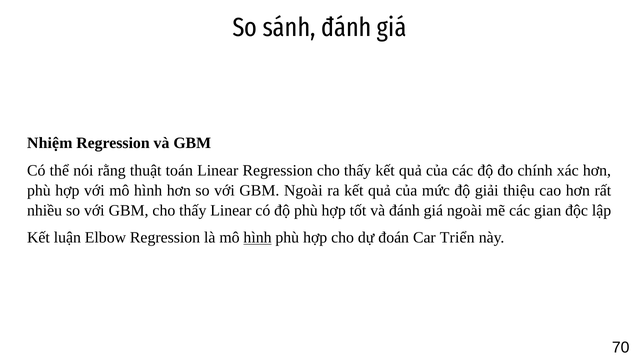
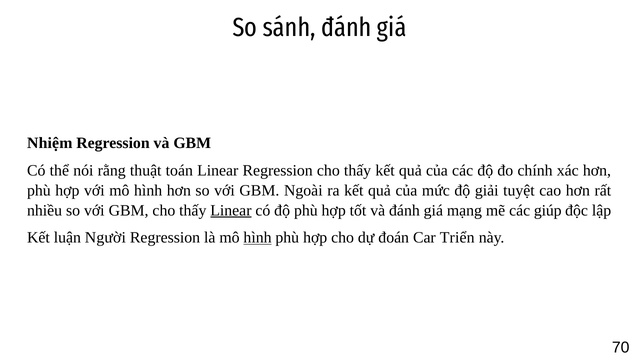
thiệu: thiệu -> tuyệt
Linear at (231, 211) underline: none -> present
giá ngoài: ngoài -> mạng
gian: gian -> giúp
Elbow: Elbow -> Người
